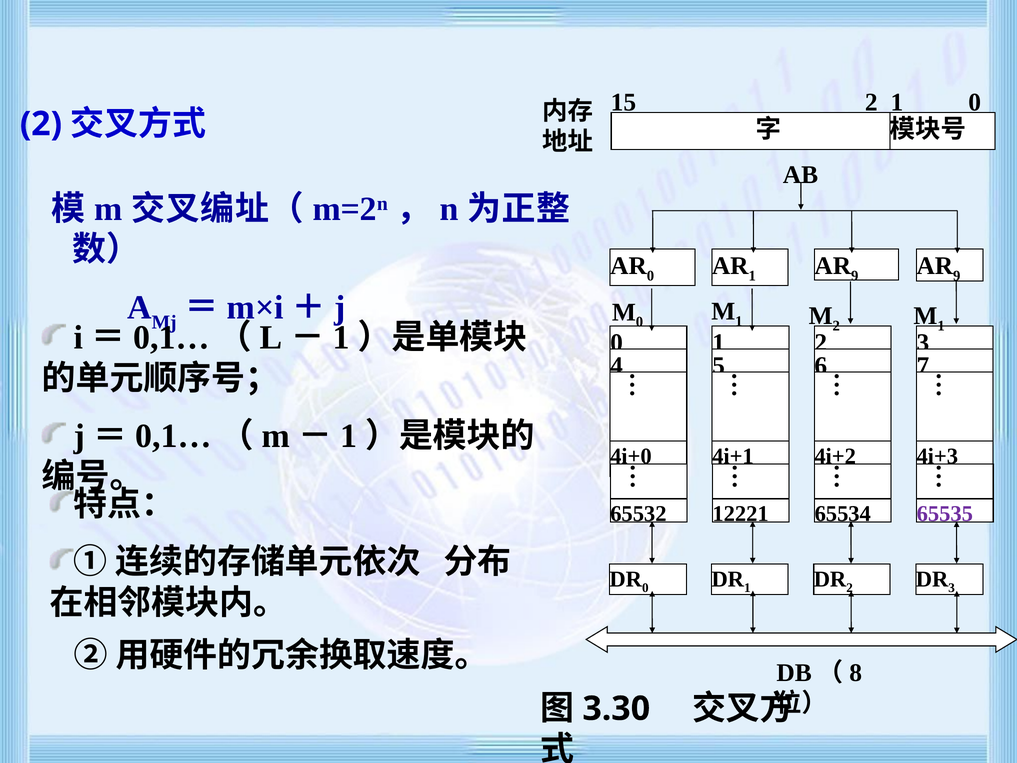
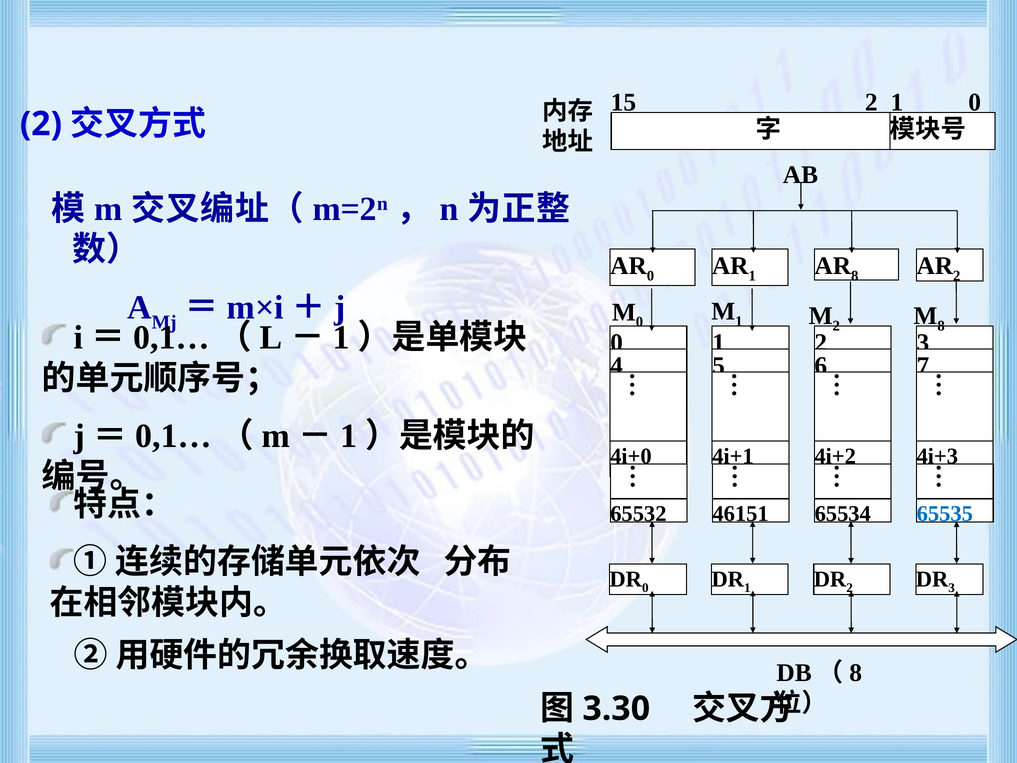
9 at (855, 276): 9 -> 8
9 at (957, 276): 9 -> 2
1 at (941, 326): 1 -> 8
12221: 12221 -> 46151
65535 colour: purple -> blue
